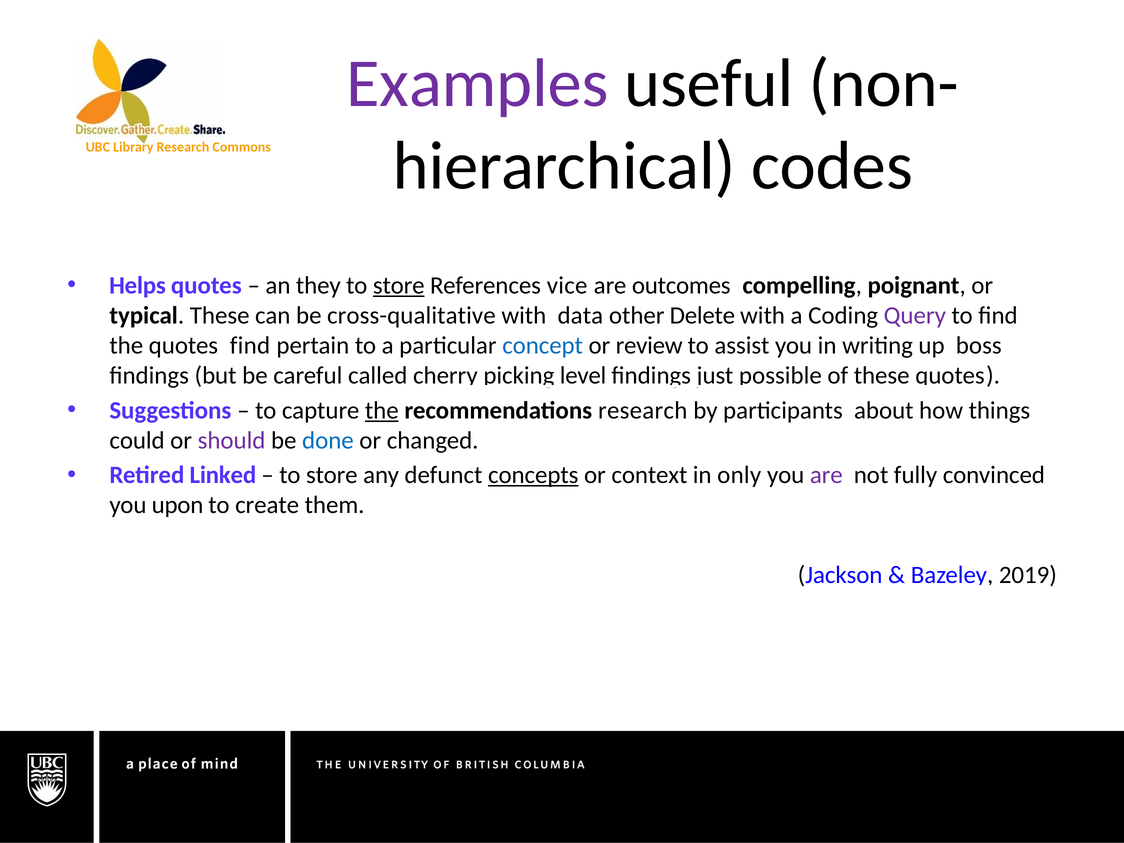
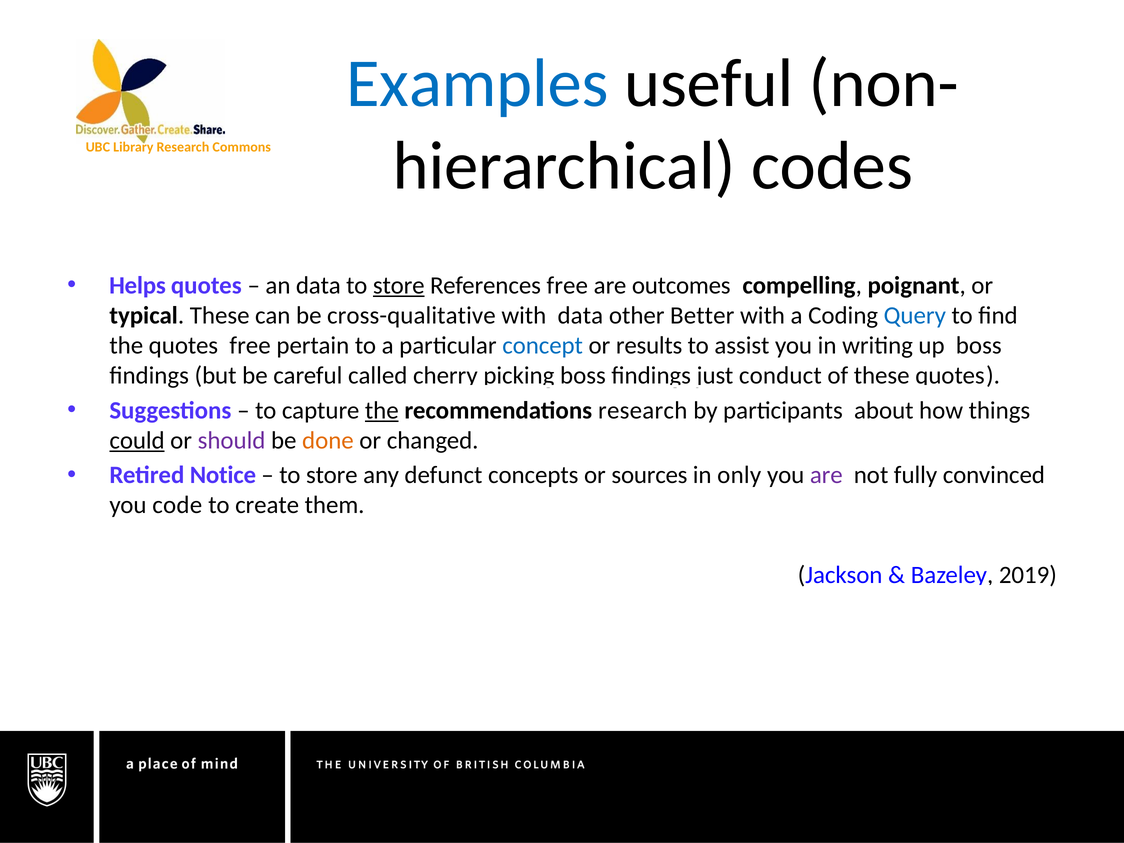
Examples colour: purple -> blue
an they: they -> data
References vice: vice -> free
Delete: Delete -> Better
Query colour: purple -> blue
quotes find: find -> free
review: review -> results
picking level: level -> boss
possible: possible -> conduct
could underline: none -> present
done colour: blue -> orange
Linked: Linked -> Notice
concepts underline: present -> none
context: context -> sources
upon: upon -> code
